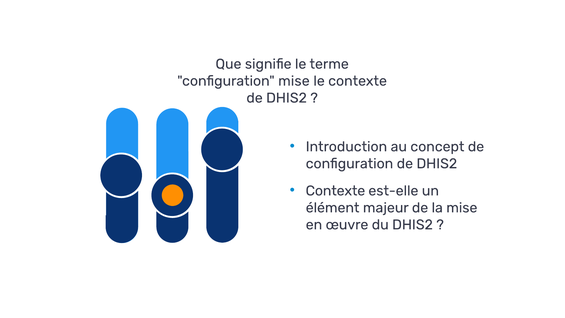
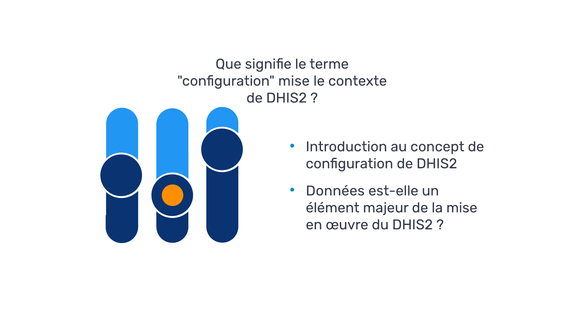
Contexte at (335, 191): Contexte -> Données
